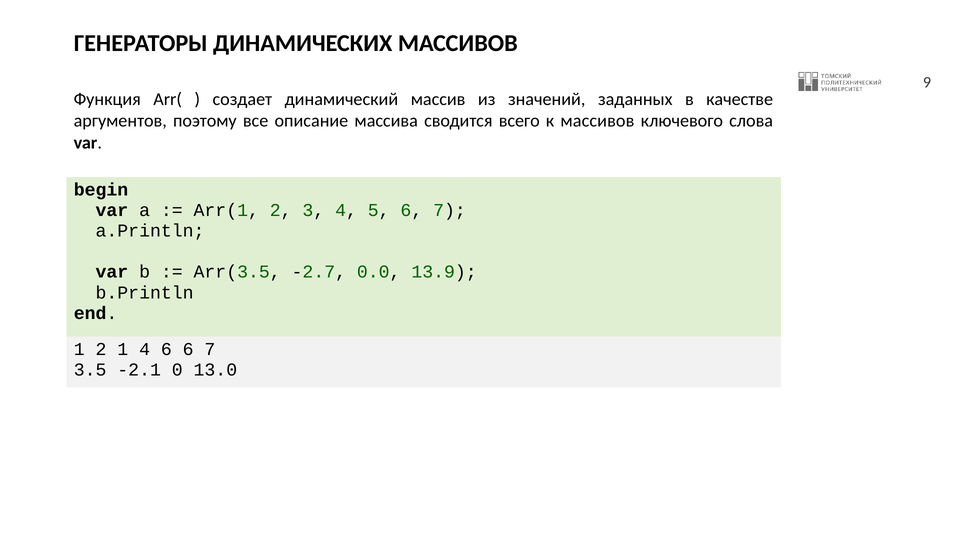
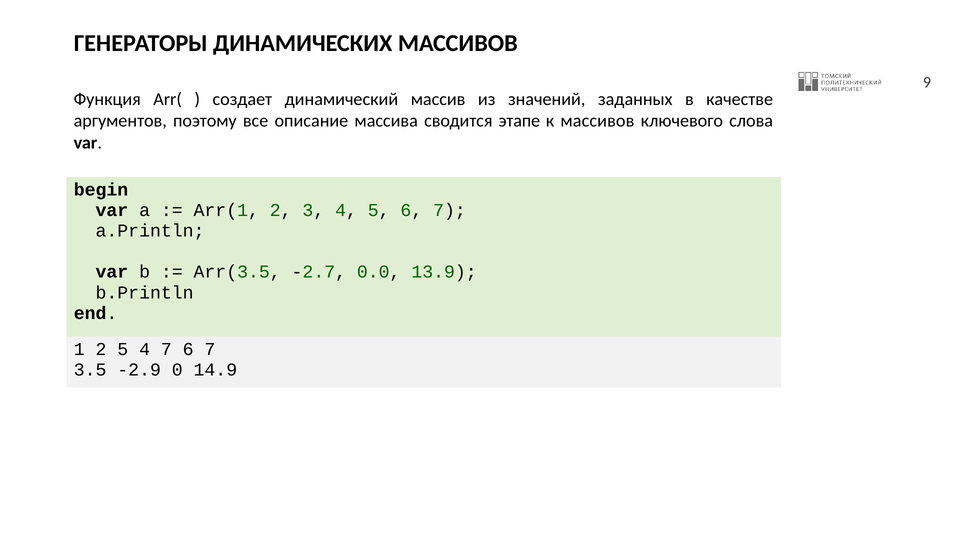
всего: всего -> этапе
2 1: 1 -> 5
4 6: 6 -> 7
-2.1: -2.1 -> -2.9
13.0: 13.0 -> 14.9
